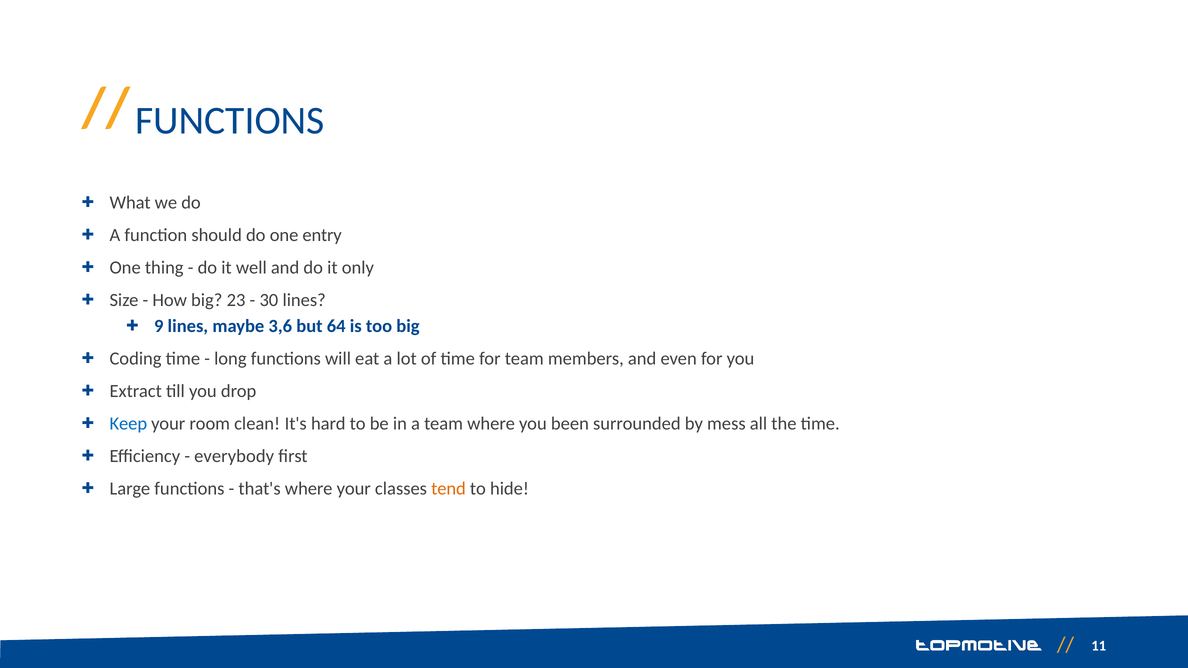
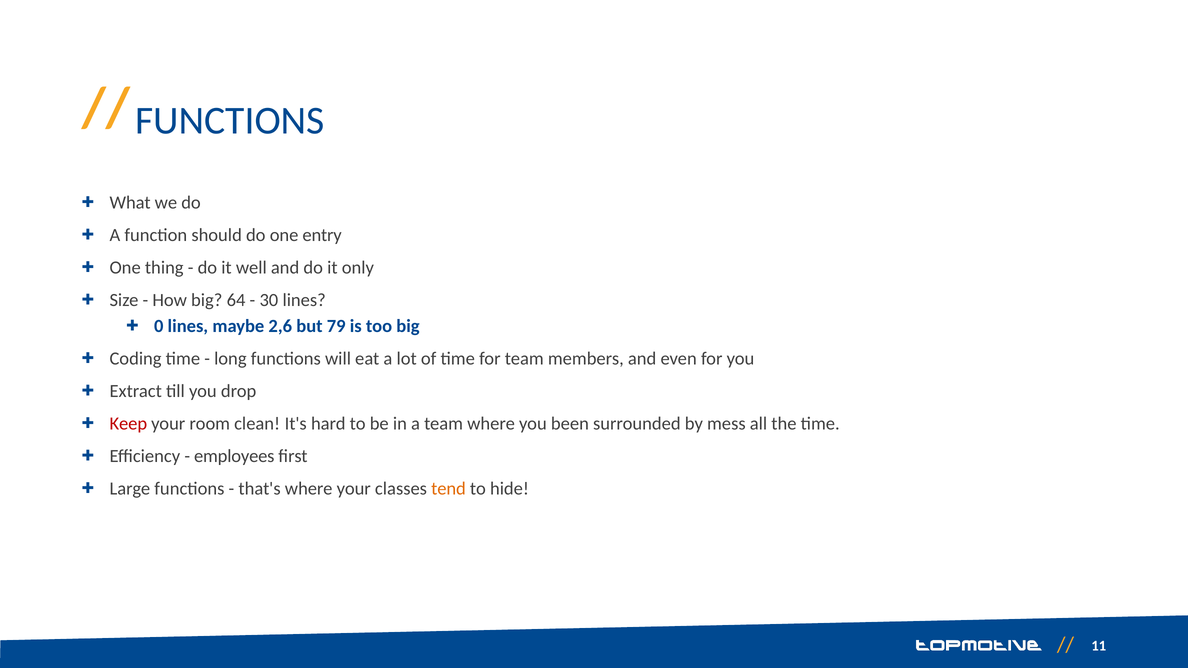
23: 23 -> 64
9: 9 -> 0
3,6: 3,6 -> 2,6
64: 64 -> 79
Keep colour: blue -> red
everybody: everybody -> employees
